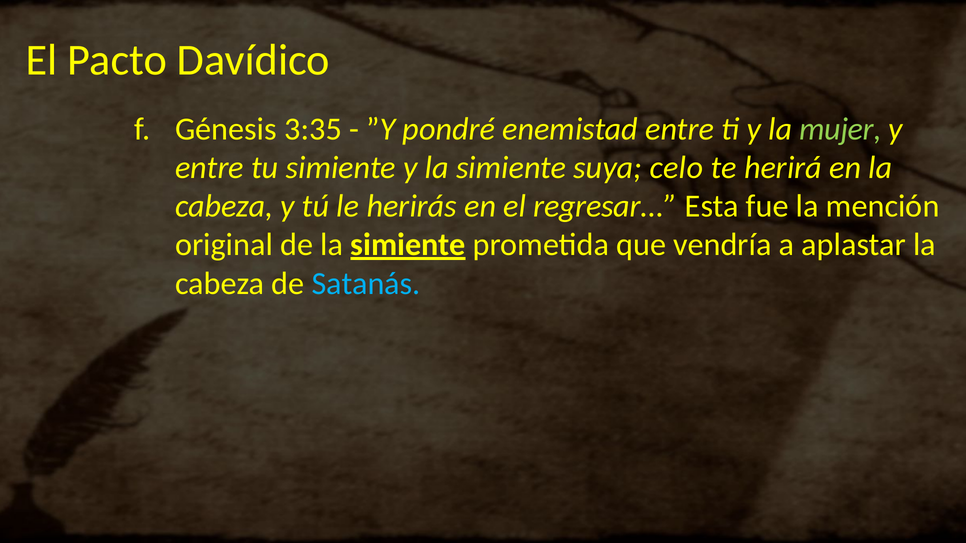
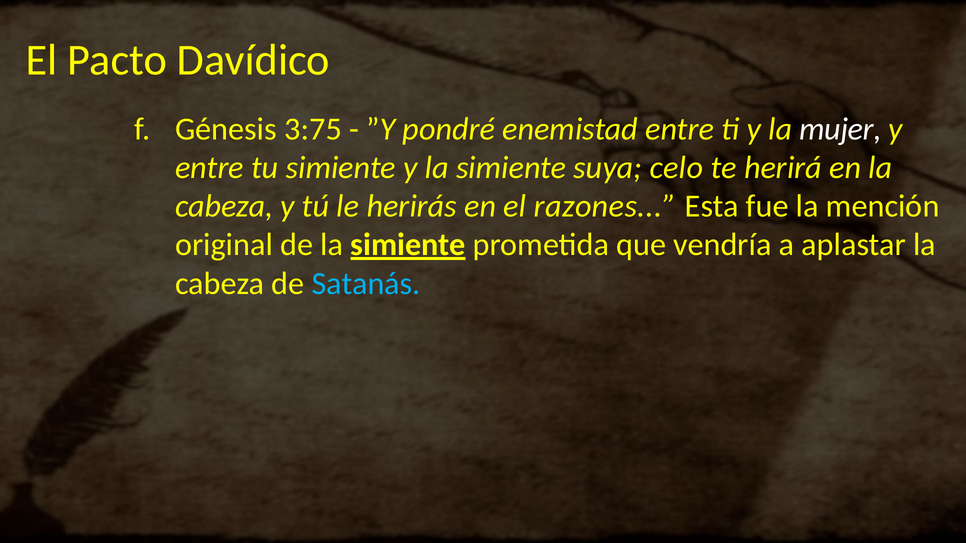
3:35: 3:35 -> 3:75
mujer colour: light green -> white
regresar: regresar -> razones
